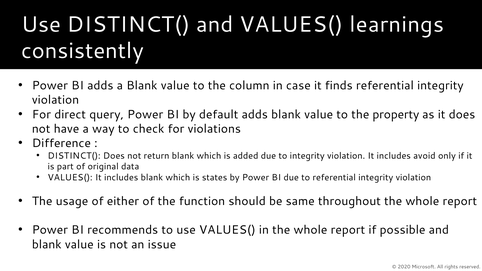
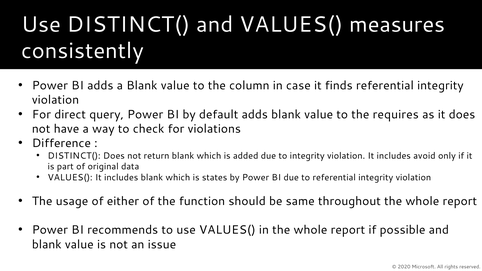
learnings: learnings -> measures
property: property -> requires
